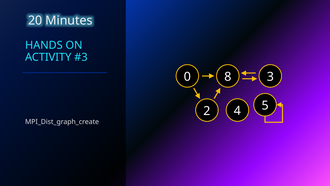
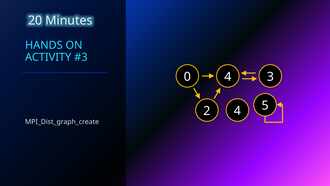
0 8: 8 -> 4
